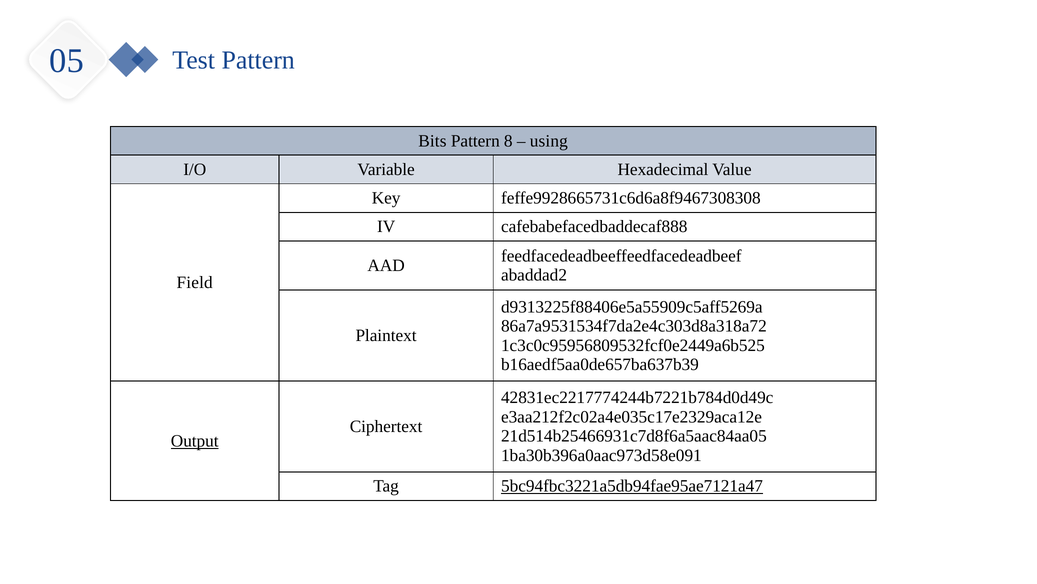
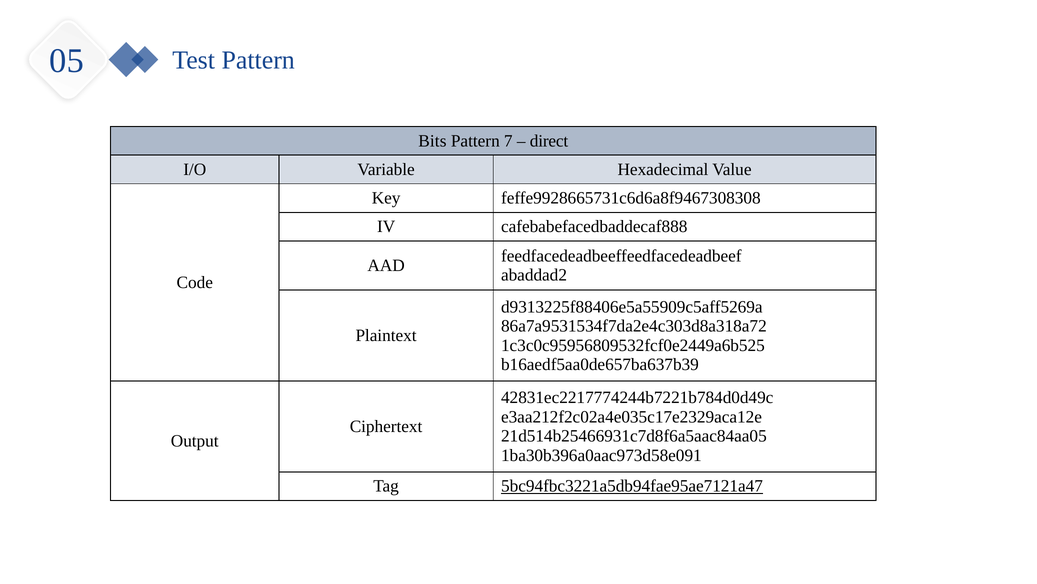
8: 8 -> 7
using: using -> direct
Field: Field -> Code
Output underline: present -> none
